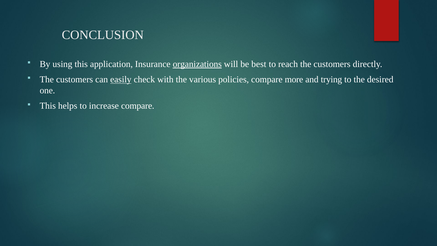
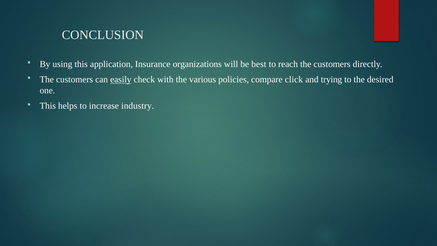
organizations underline: present -> none
more: more -> click
increase compare: compare -> industry
